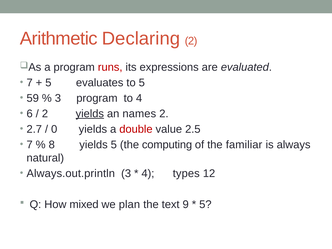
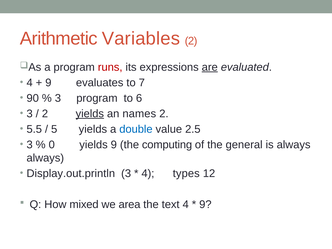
Declaring: Declaring -> Variables
are underline: none -> present
7 at (30, 83): 7 -> 4
5 at (48, 83): 5 -> 9
to 5: 5 -> 7
59: 59 -> 90
to 4: 4 -> 6
6 at (30, 114): 6 -> 3
2.7: 2.7 -> 5.5
0: 0 -> 5
double colour: red -> blue
7 at (30, 145): 7 -> 3
8: 8 -> 0
yields 5: 5 -> 9
familiar: familiar -> general
natural at (45, 158): natural -> always
Always.out.println: Always.out.println -> Display.out.println
plan: plan -> area
text 9: 9 -> 4
5 at (205, 204): 5 -> 9
